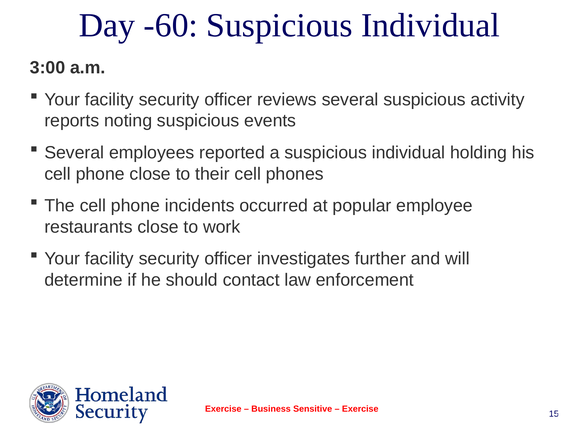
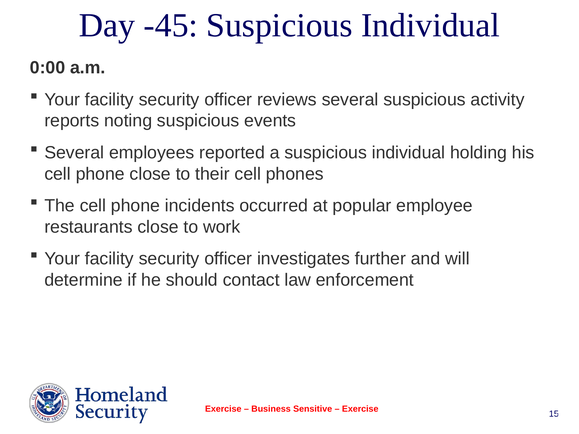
-60: -60 -> -45
3:00: 3:00 -> 0:00
